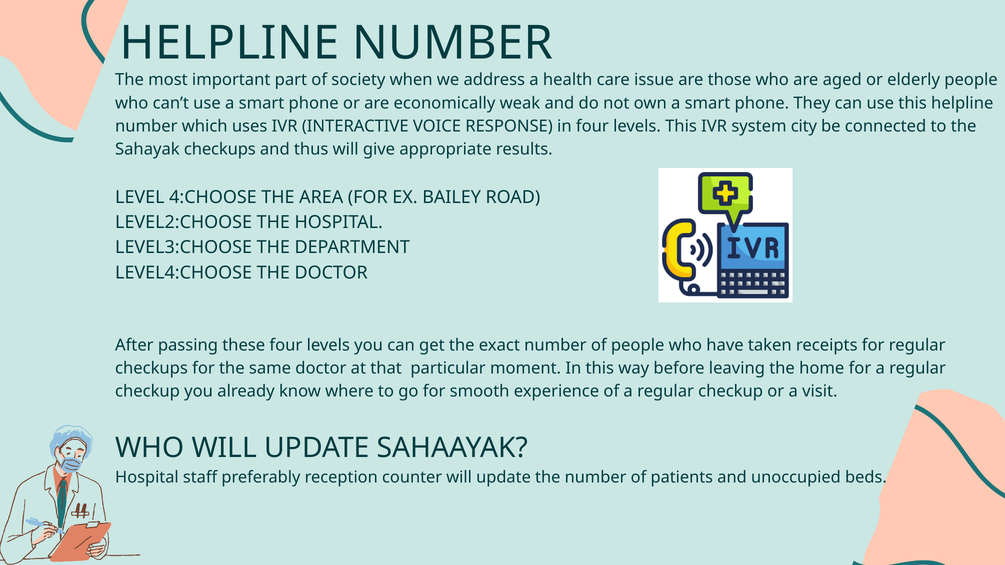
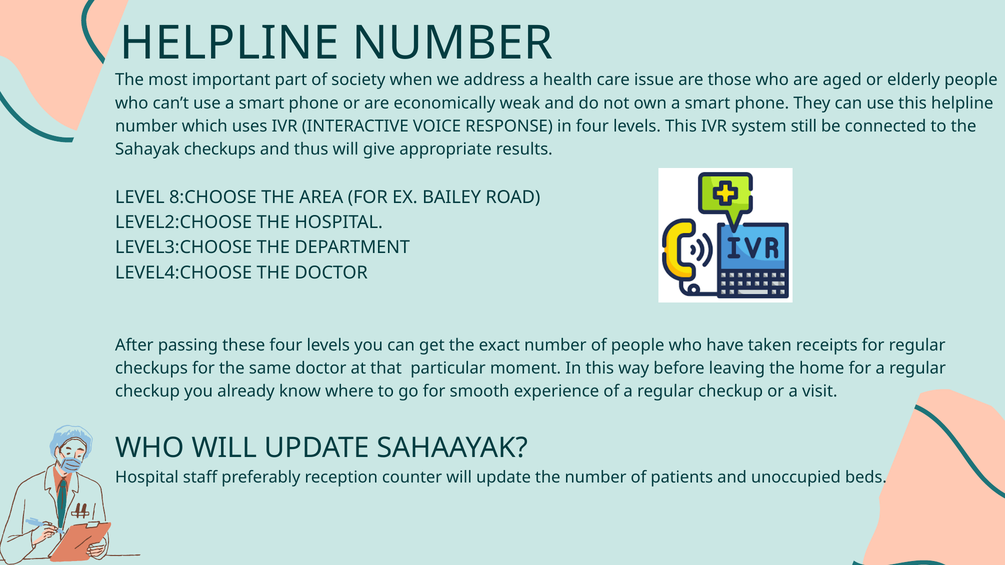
city: city -> still
4:CHOOSE: 4:CHOOSE -> 8:CHOOSE
